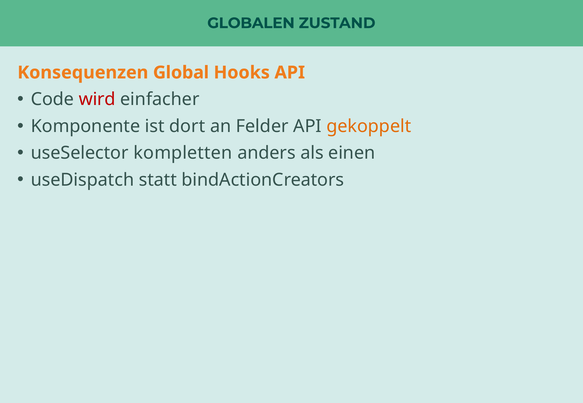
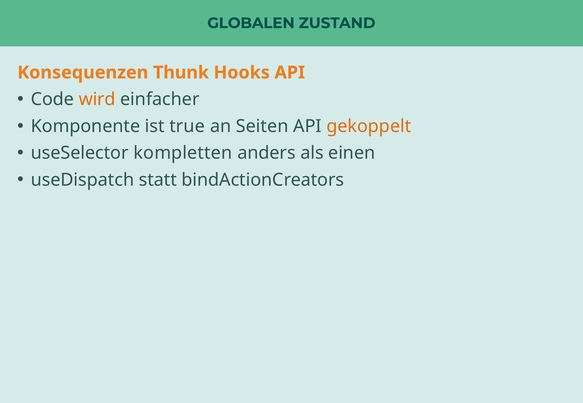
Global: Global -> Thunk
wird colour: red -> orange
dort: dort -> true
Felder: Felder -> Seiten
